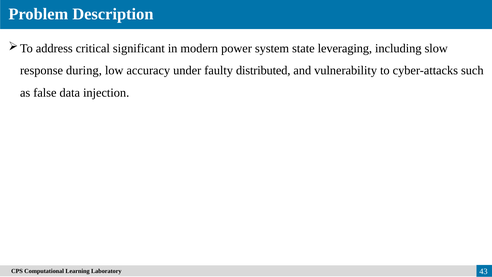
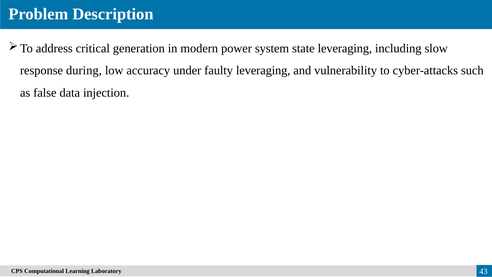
significant: significant -> generation
faulty distributed: distributed -> leveraging
